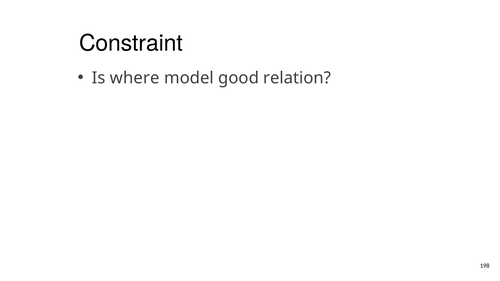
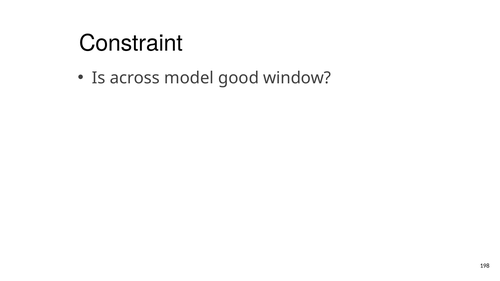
where: where -> across
relation: relation -> window
